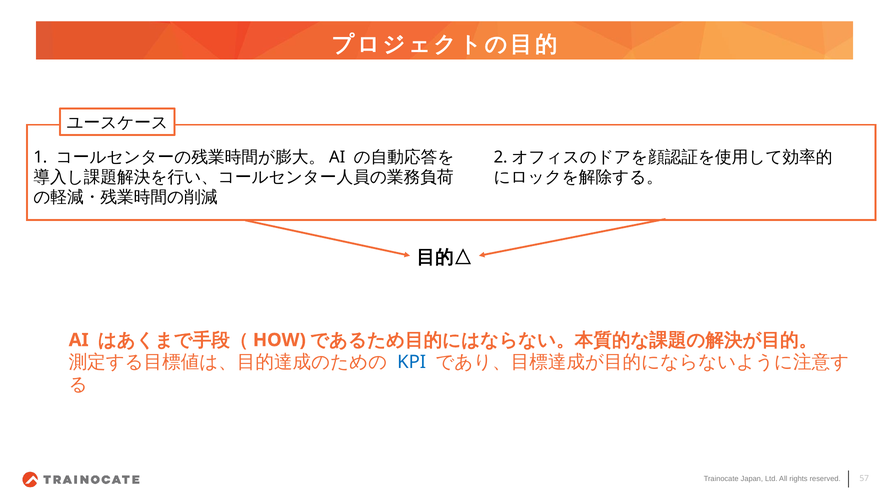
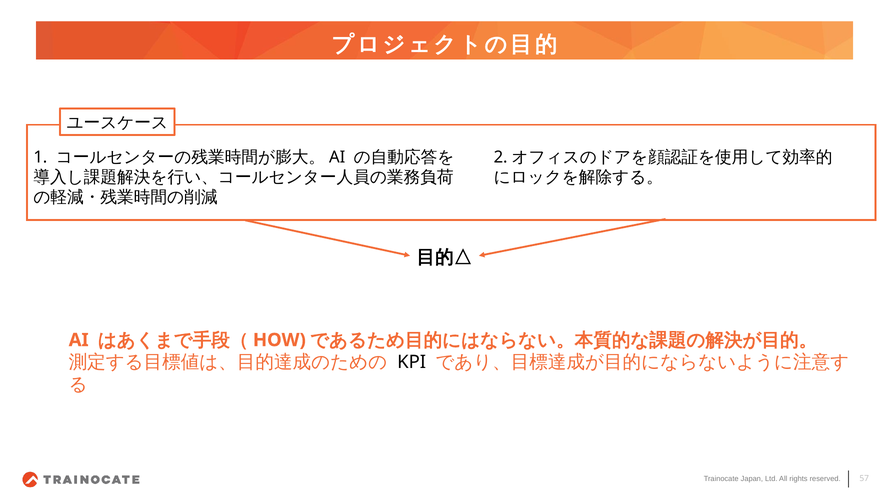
KPI colour: blue -> black
